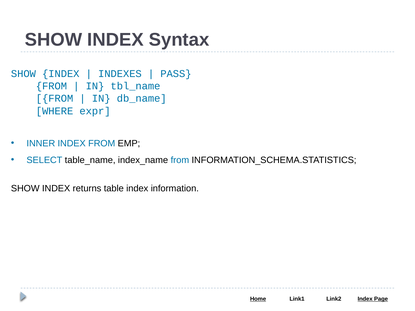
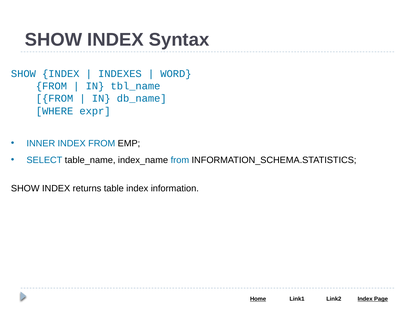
PASS: PASS -> WORD
